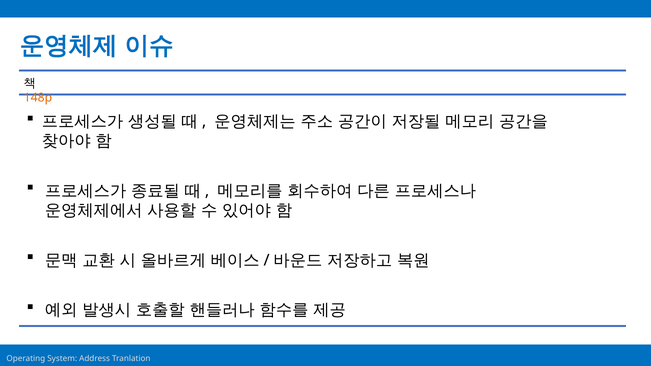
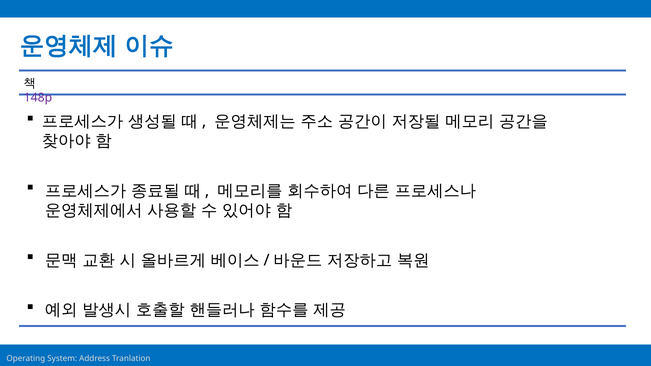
148p colour: orange -> purple
